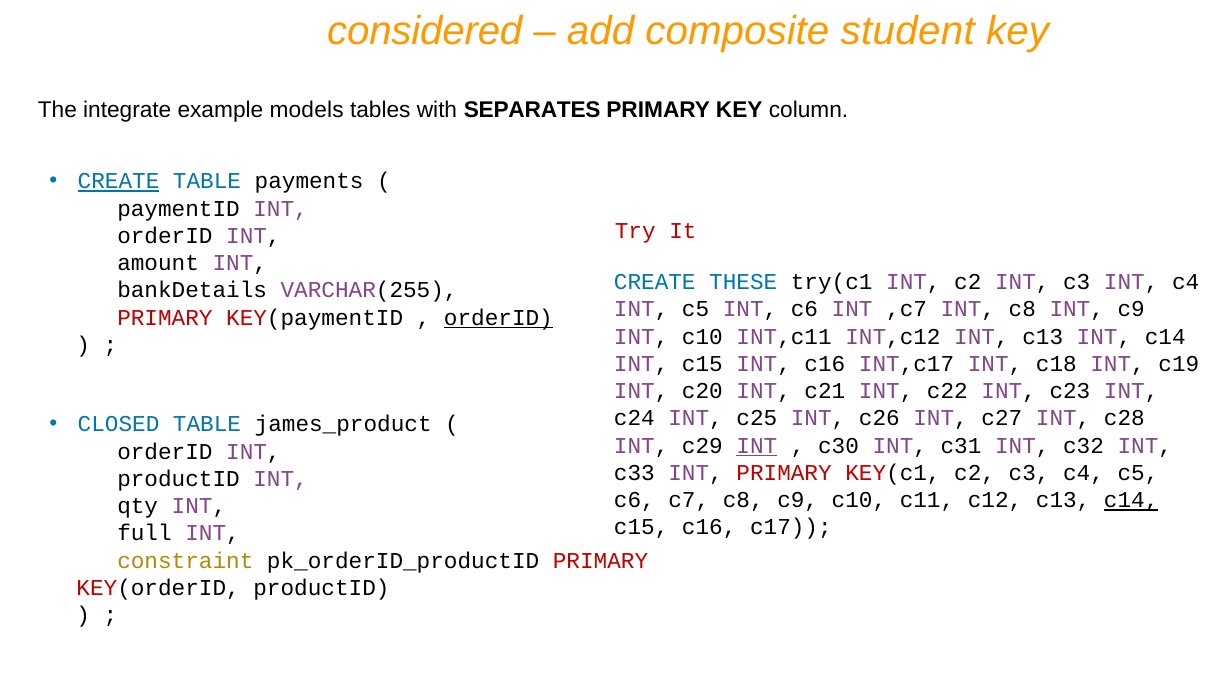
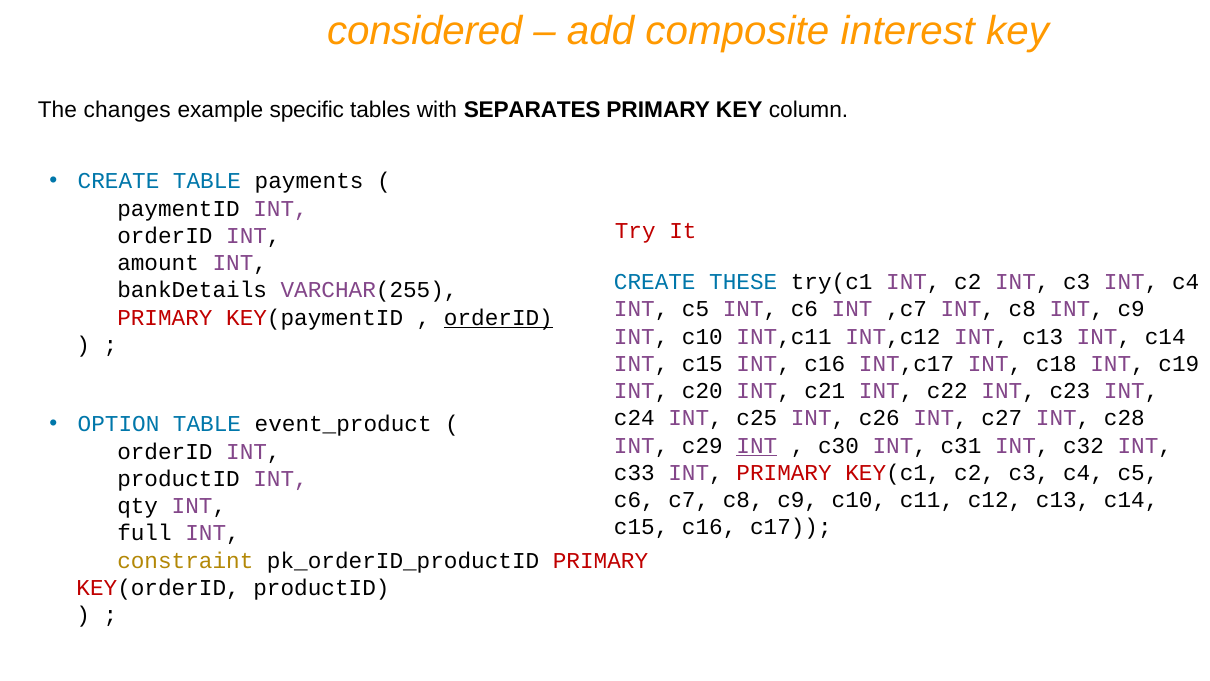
student: student -> interest
integrate: integrate -> changes
models: models -> specific
CREATE at (119, 181) underline: present -> none
CLOSED: CLOSED -> OPTION
james_product: james_product -> event_product
c14 at (1131, 500) underline: present -> none
